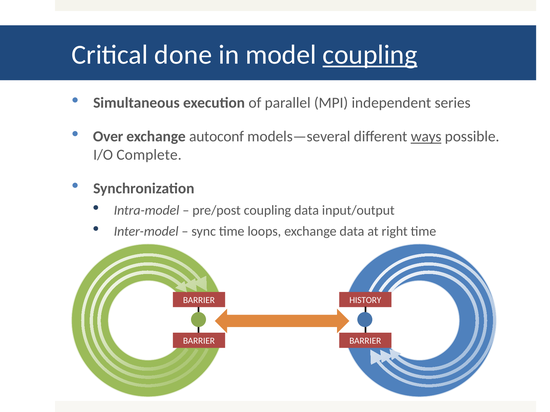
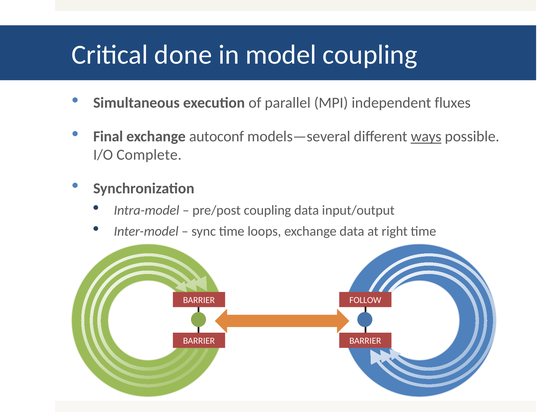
coupling at (370, 55) underline: present -> none
series: series -> fluxes
Over: Over -> Final
HISTORY: HISTORY -> FOLLOW
